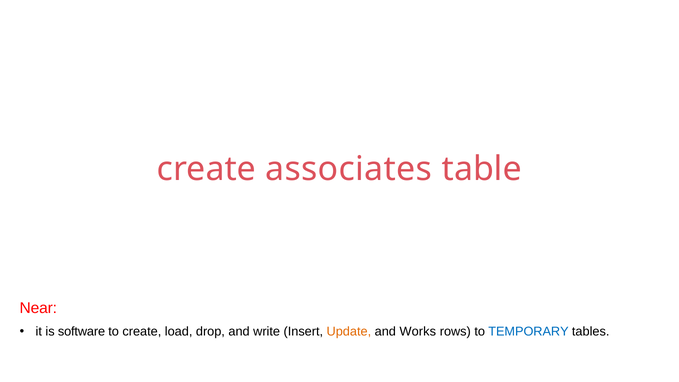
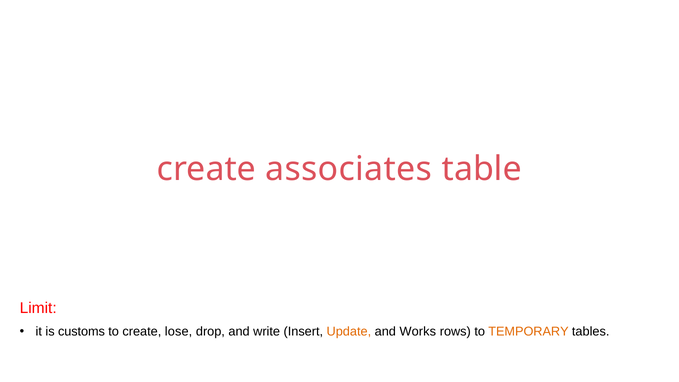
Near: Near -> Limit
software: software -> customs
load: load -> lose
TEMPORARY colour: blue -> orange
